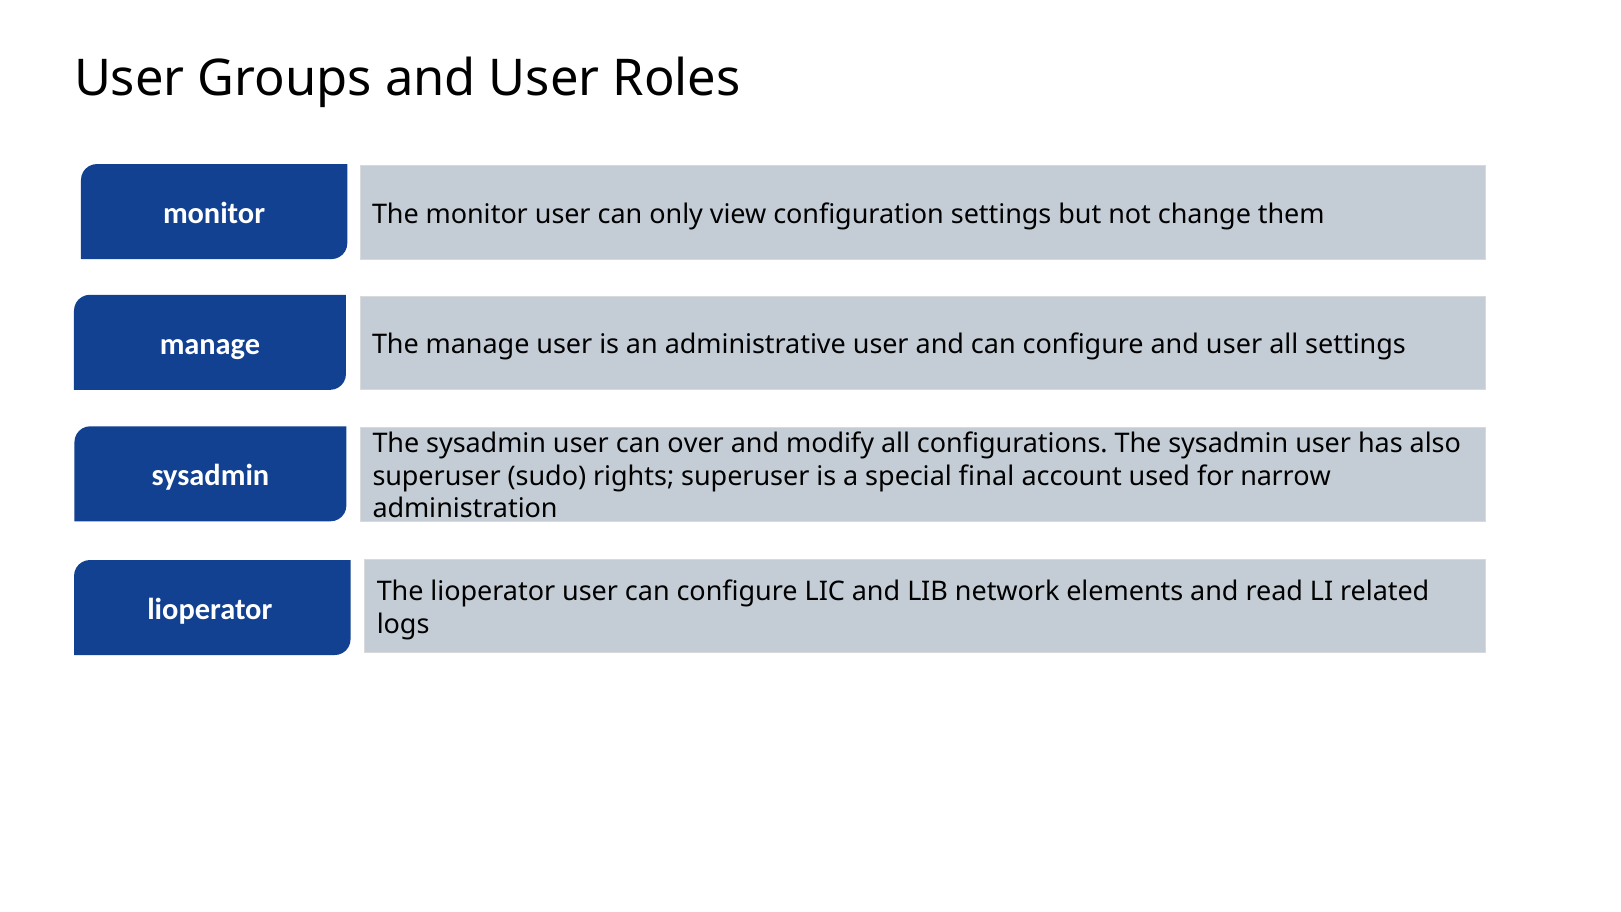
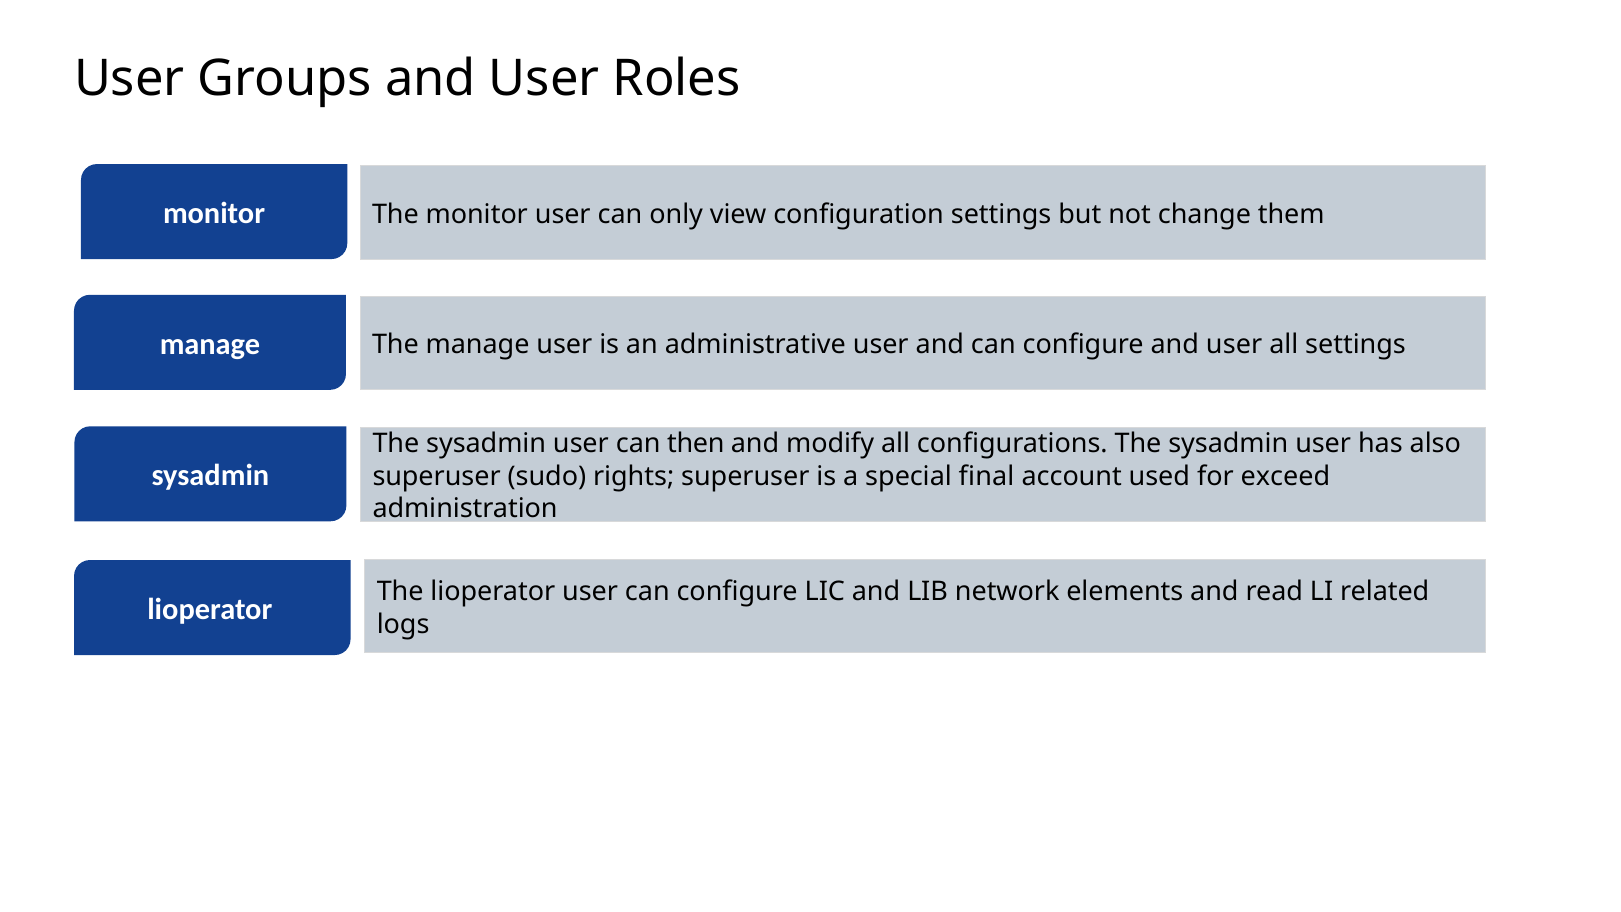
over: over -> then
narrow: narrow -> exceed
